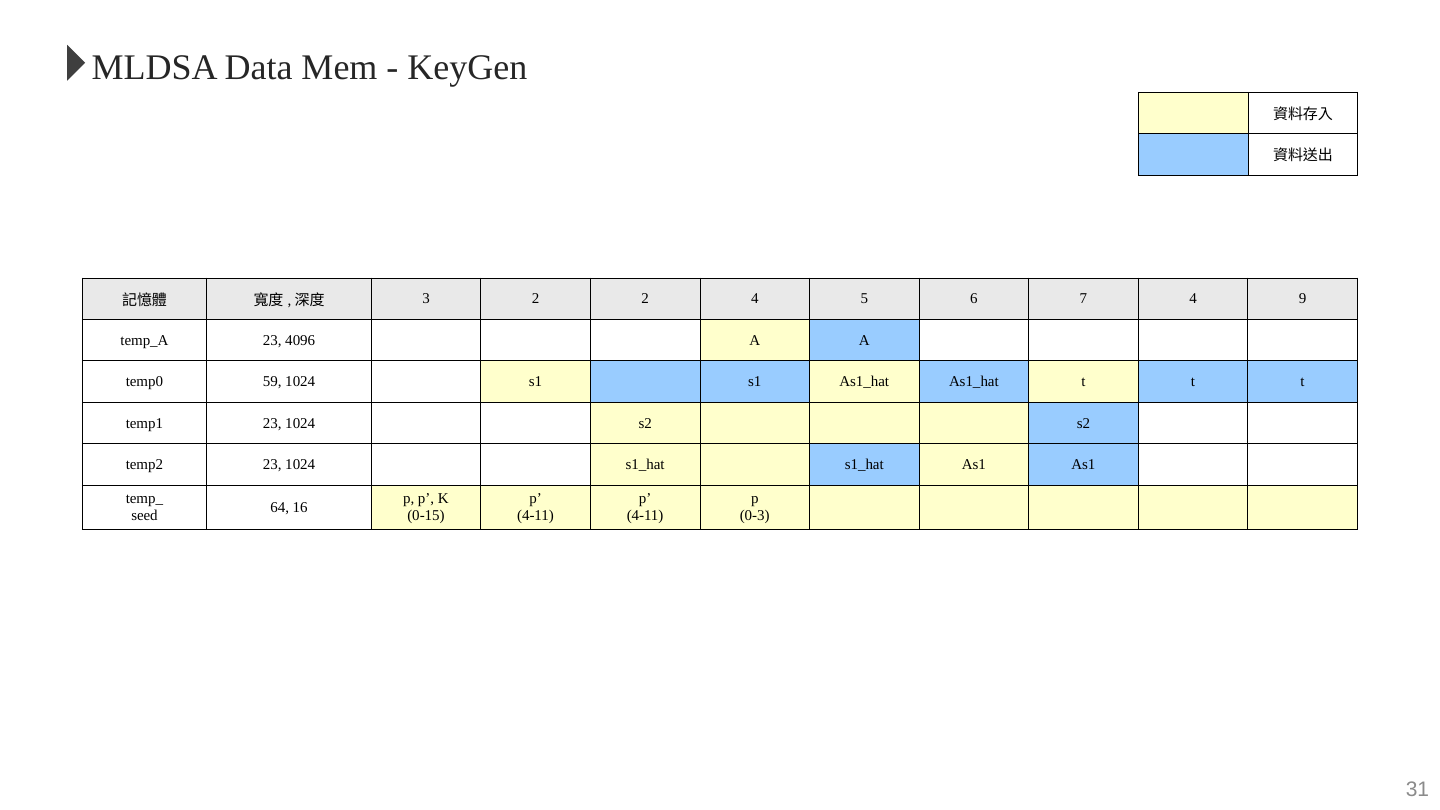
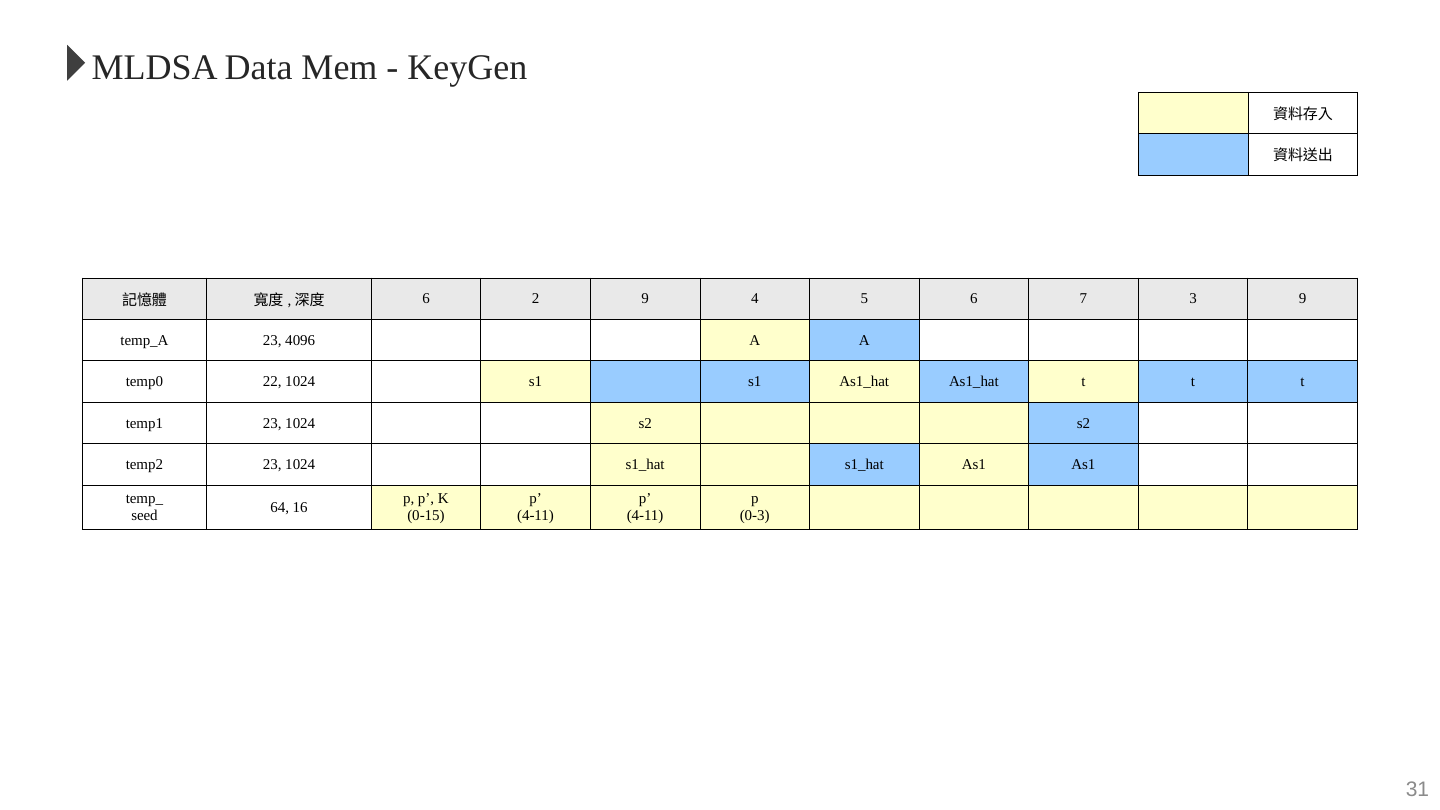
3 at (426, 299): 3 -> 6
2 2: 2 -> 9
7 4: 4 -> 3
59: 59 -> 22
